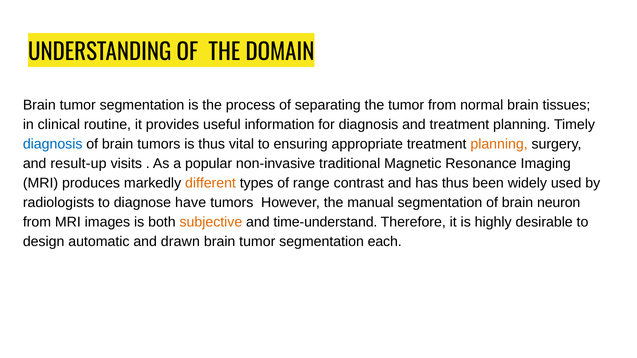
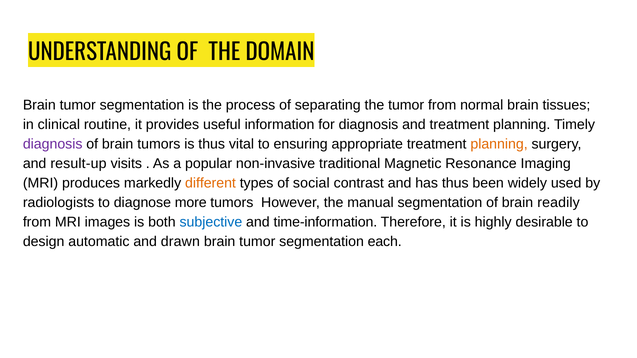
diagnosis at (53, 144) colour: blue -> purple
range: range -> social
have: have -> more
neuron: neuron -> readily
subjective colour: orange -> blue
time-understand: time-understand -> time-information
